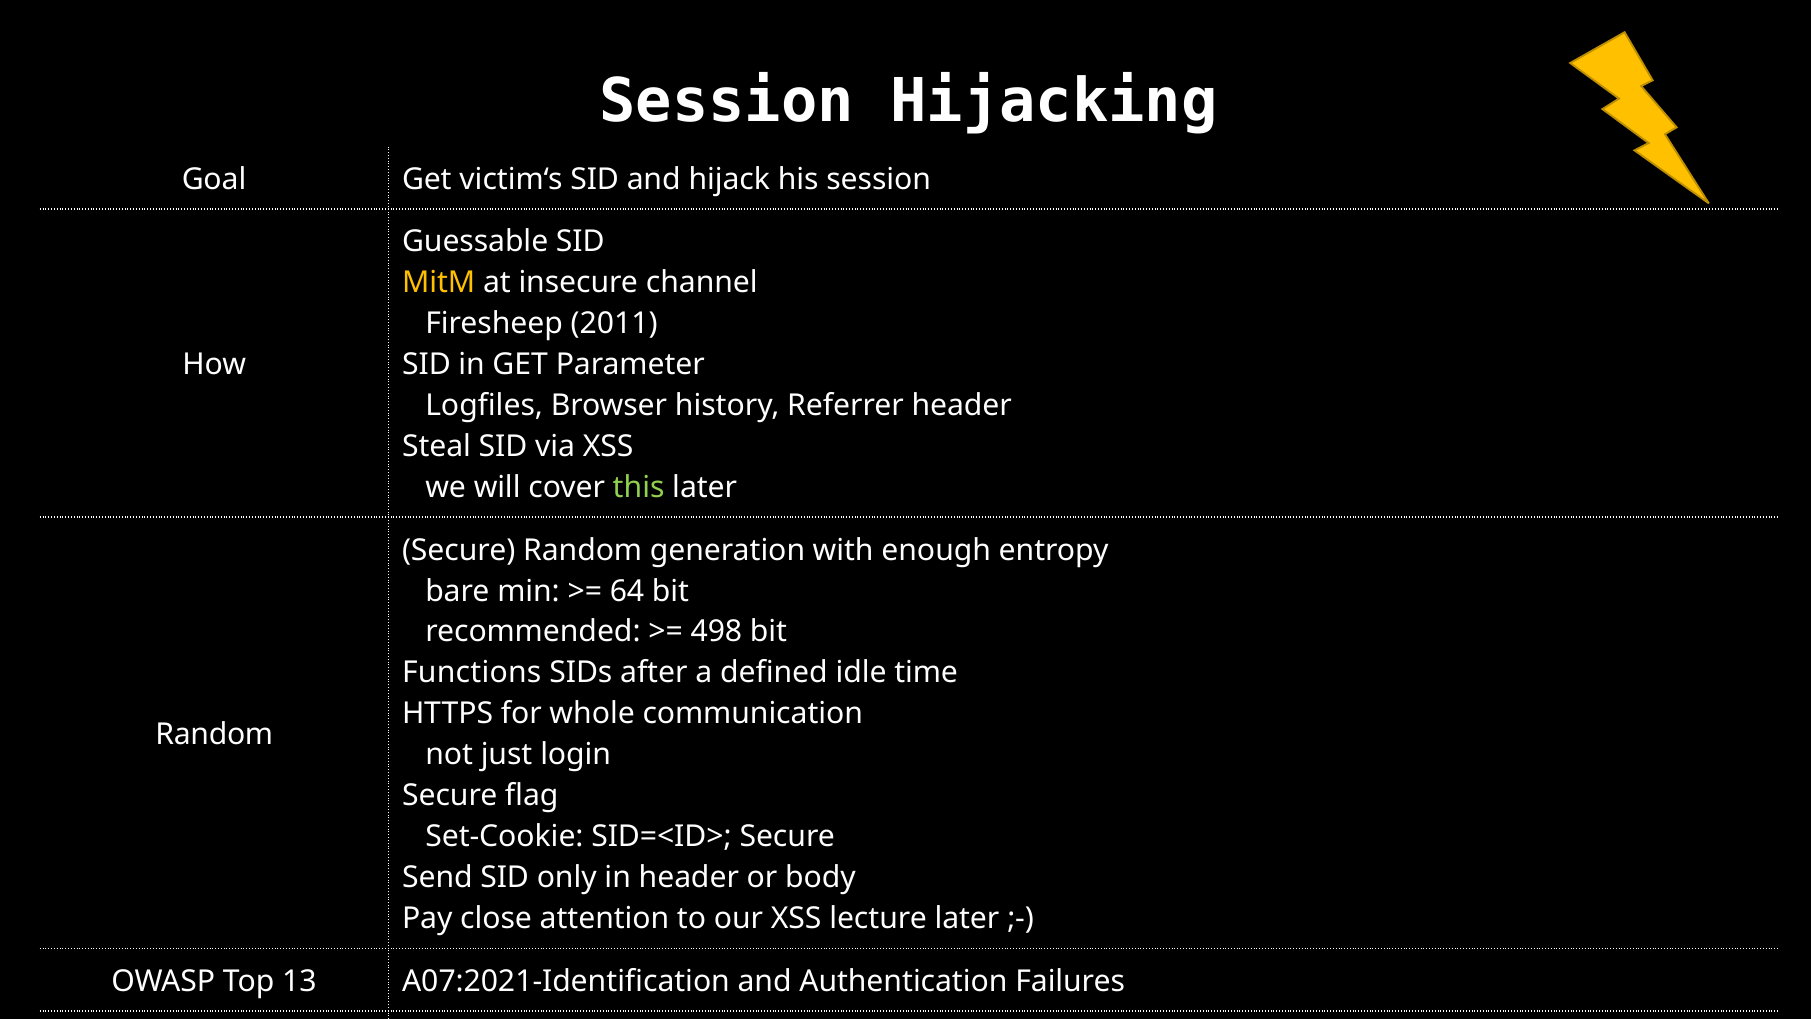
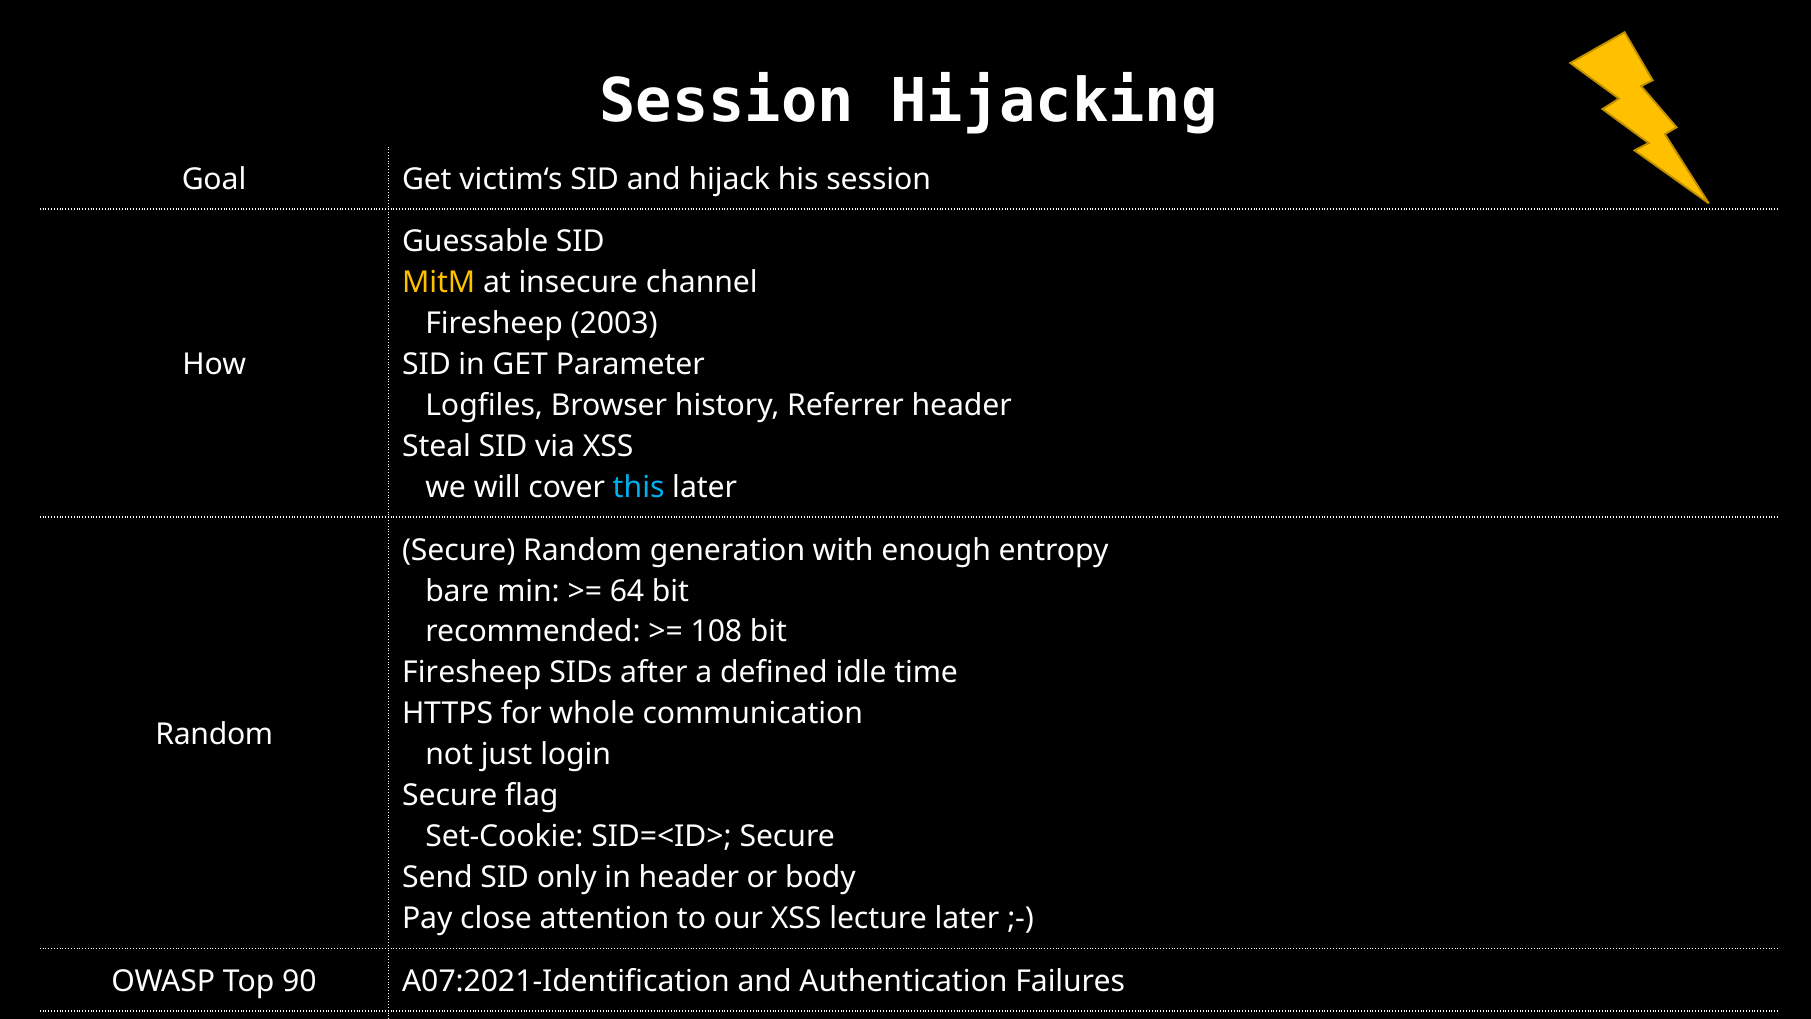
2011: 2011 -> 2003
this colour: light green -> light blue
498: 498 -> 108
Functions at (472, 673): Functions -> Firesheep
13: 13 -> 90
